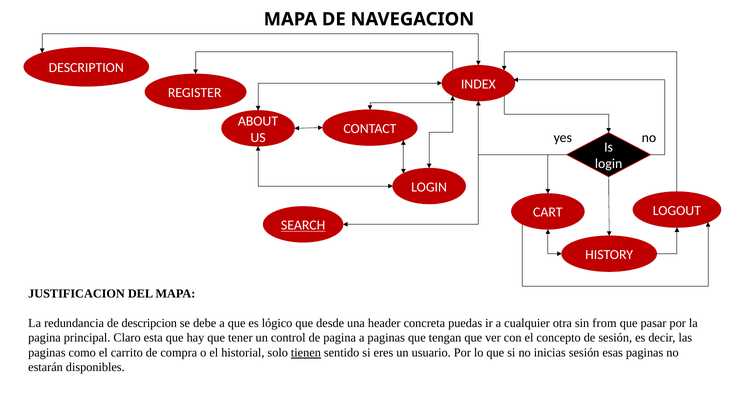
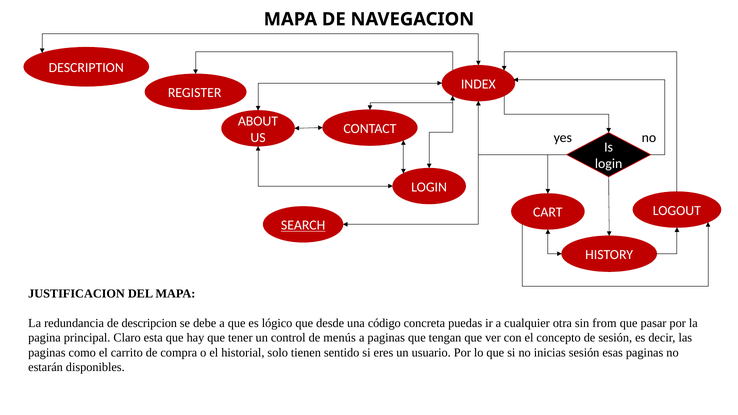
header: header -> código
de pagina: pagina -> menús
tienen underline: present -> none
